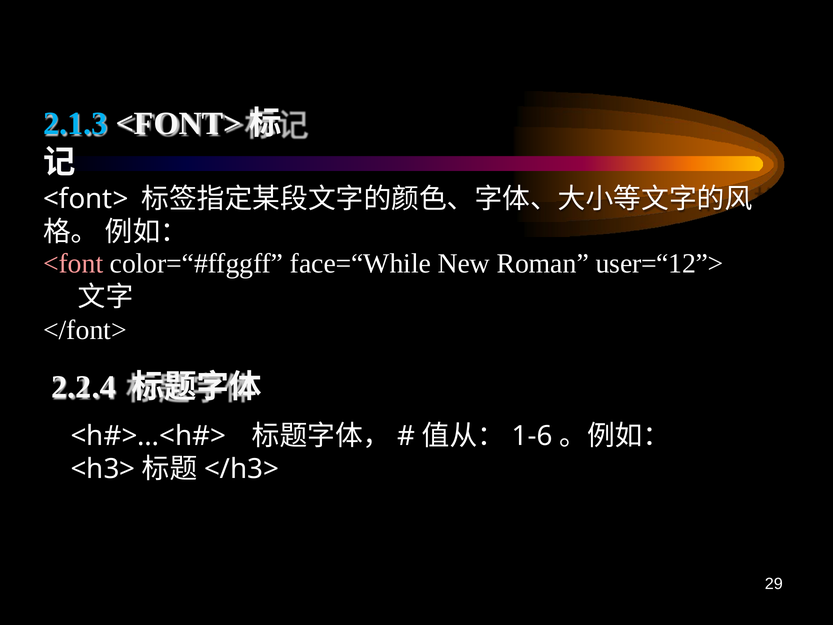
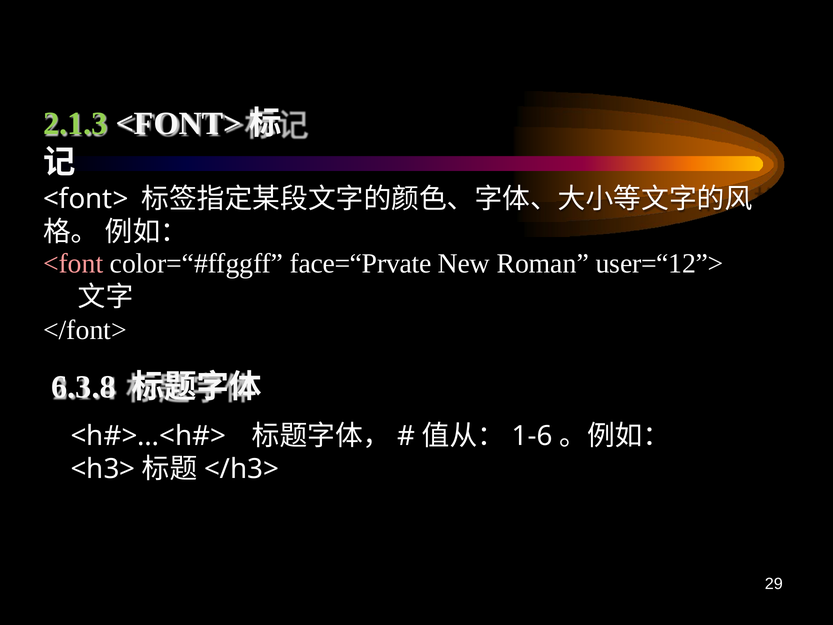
2.1.3 colour: light blue -> light green
face=“While: face=“While -> face=“Prvate
2.2.4: 2.2.4 -> 6.3.8
